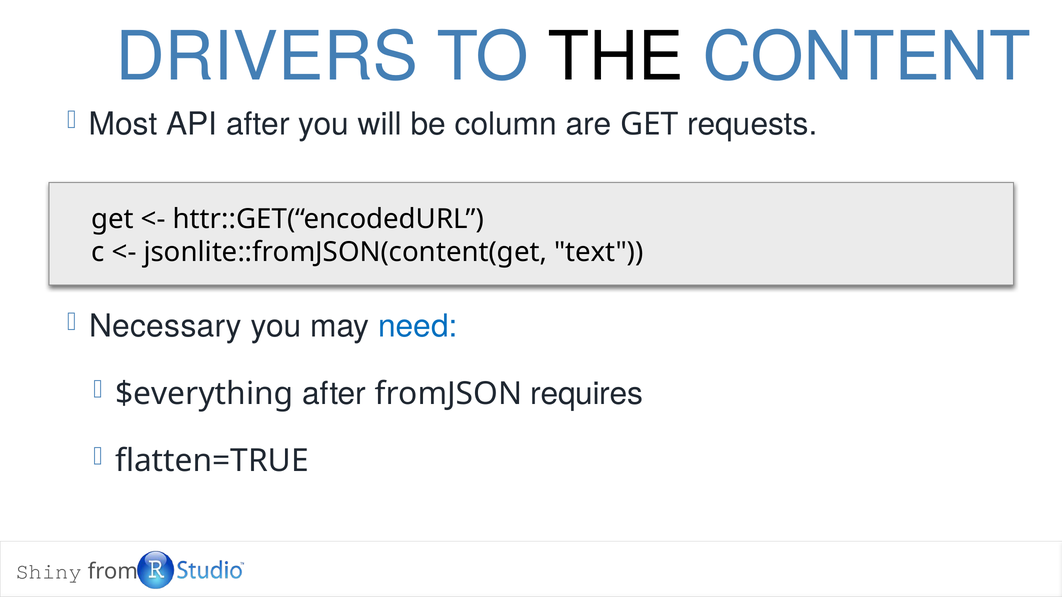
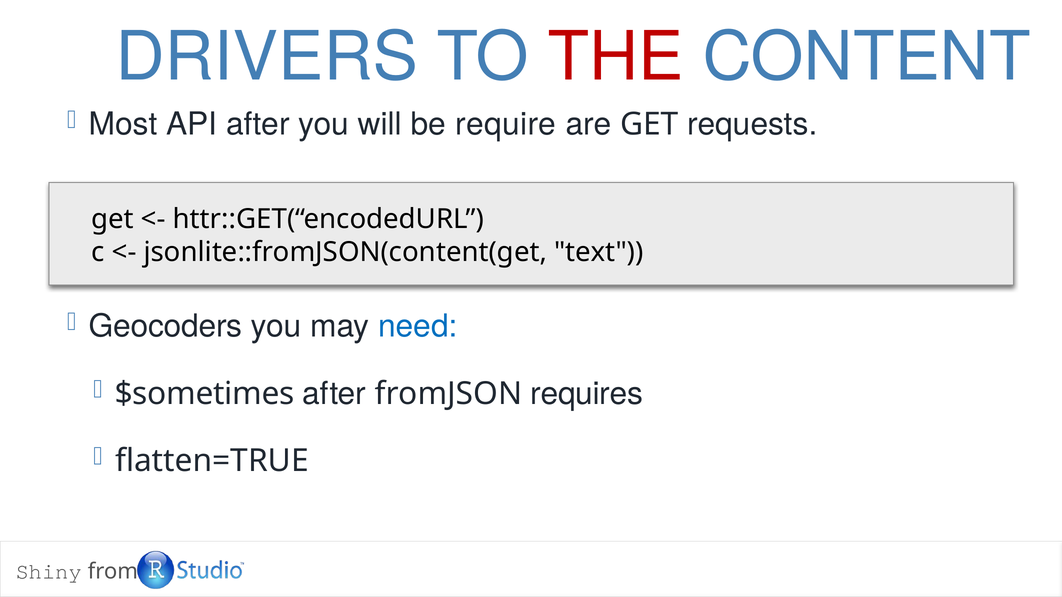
THE colour: black -> red
column: column -> require
Necessary: Necessary -> Geocoders
$everything: $everything -> $sometimes
